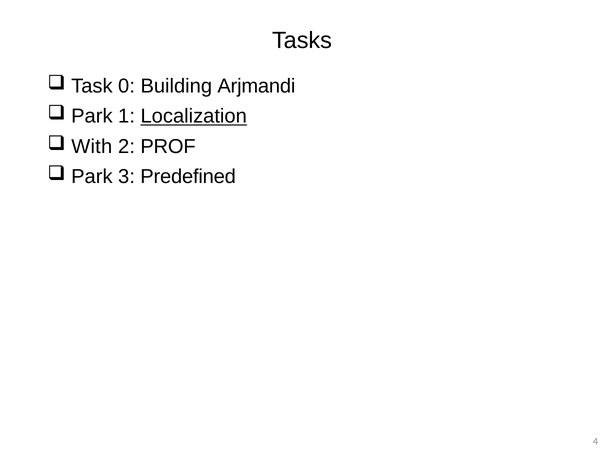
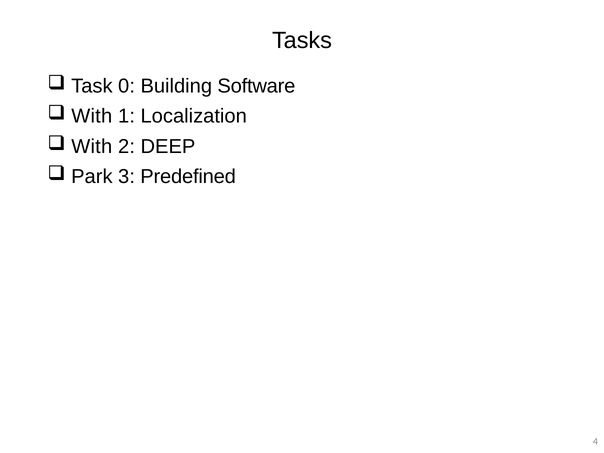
Arjmandi: Arjmandi -> Software
Park at (92, 116): Park -> With
Localization underline: present -> none
PROF: PROF -> DEEP
